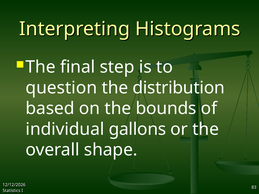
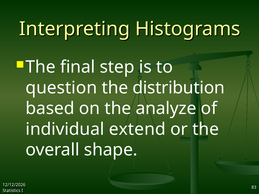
bounds: bounds -> analyze
gallons: gallons -> extend
